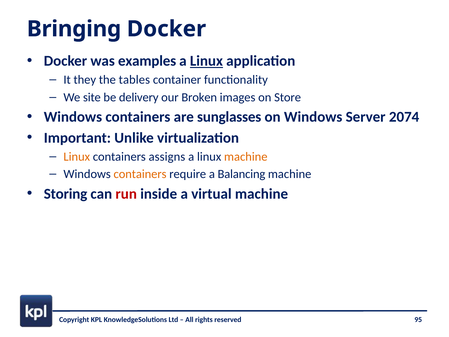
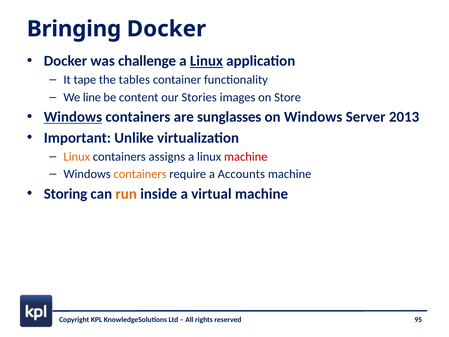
examples: examples -> challenge
they: they -> tape
site: site -> line
delivery: delivery -> content
Broken: Broken -> Stories
Windows at (73, 117) underline: none -> present
2074: 2074 -> 2013
machine at (246, 157) colour: orange -> red
Balancing: Balancing -> Accounts
run colour: red -> orange
